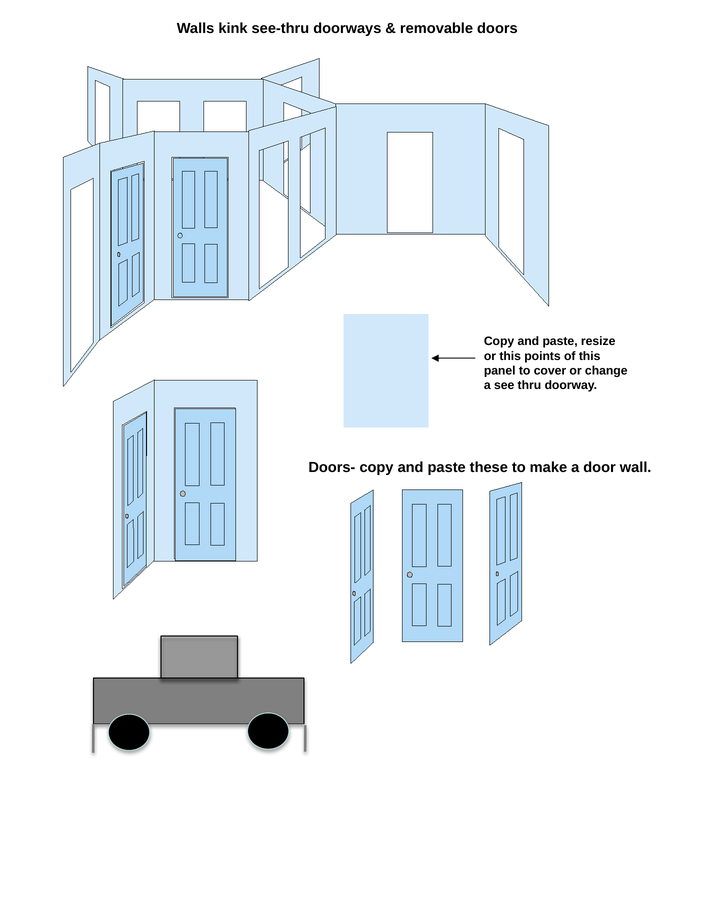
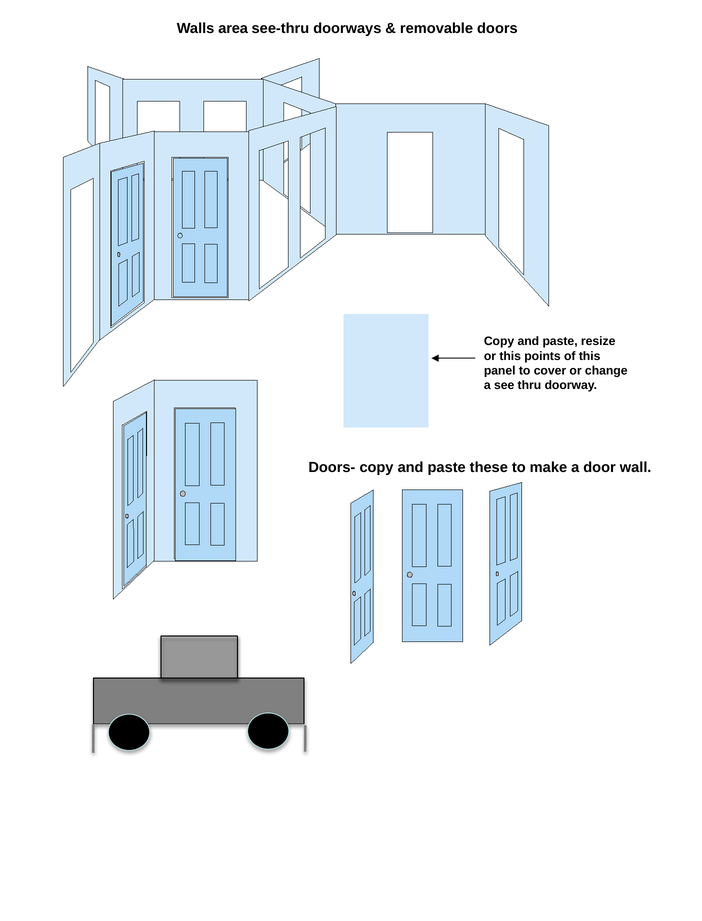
kink: kink -> area
